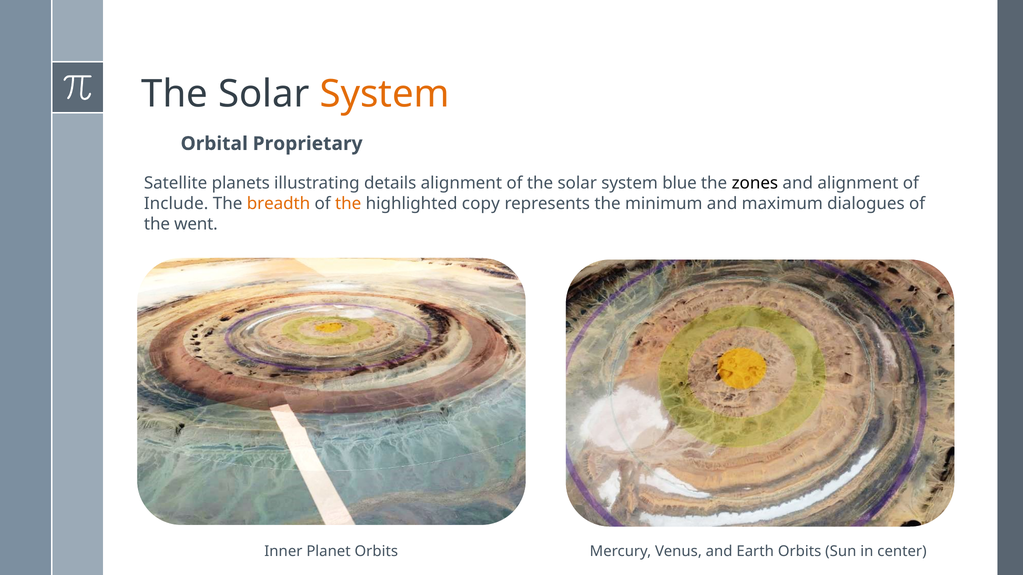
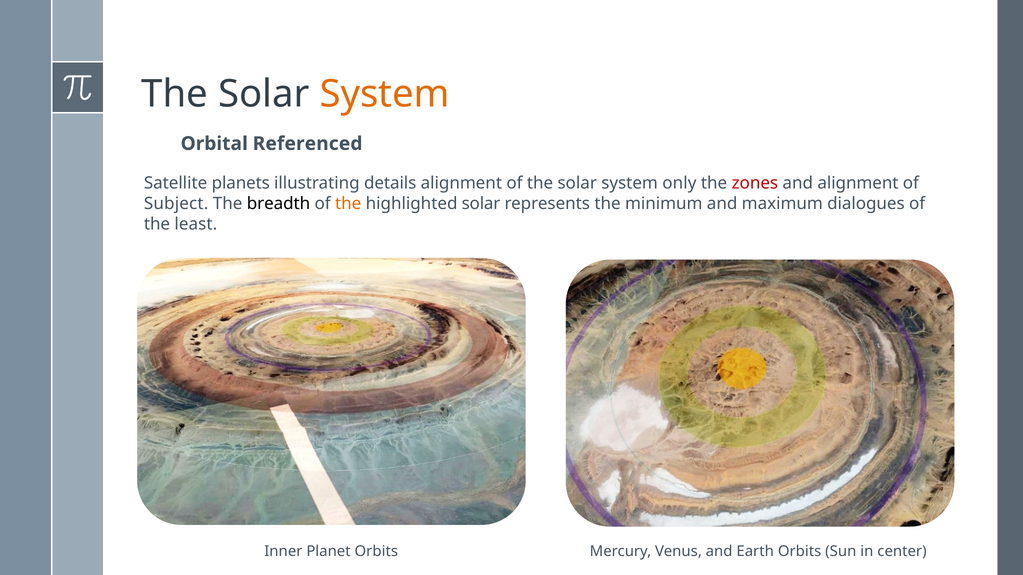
Proprietary: Proprietary -> Referenced
blue: blue -> only
zones colour: black -> red
Include: Include -> Subject
breadth colour: orange -> black
highlighted copy: copy -> solar
went: went -> least
